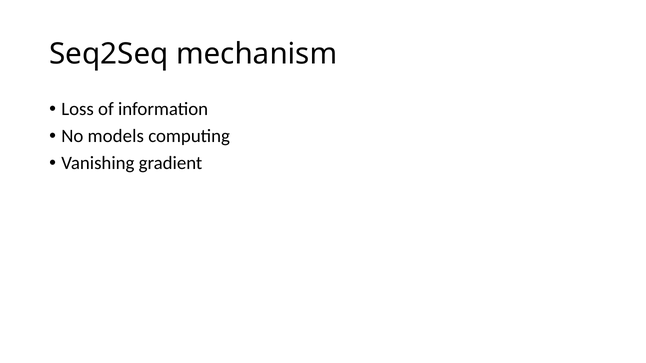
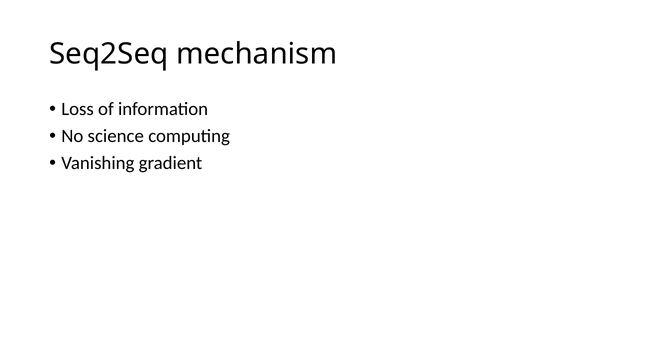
models: models -> science
